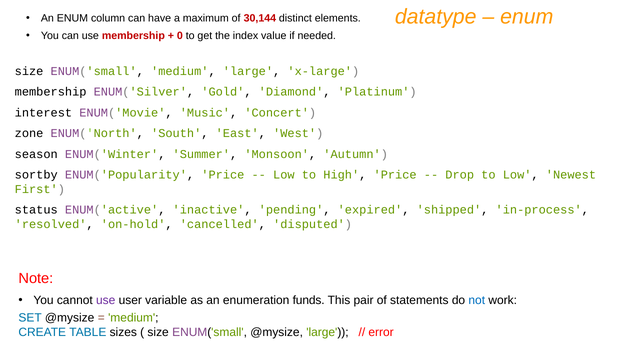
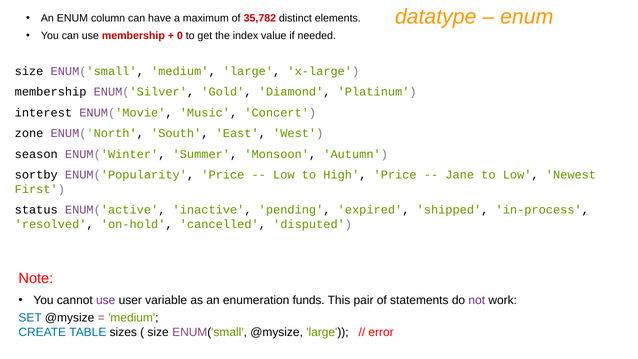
30,144: 30,144 -> 35,782
Drop: Drop -> Jane
not colour: blue -> purple
